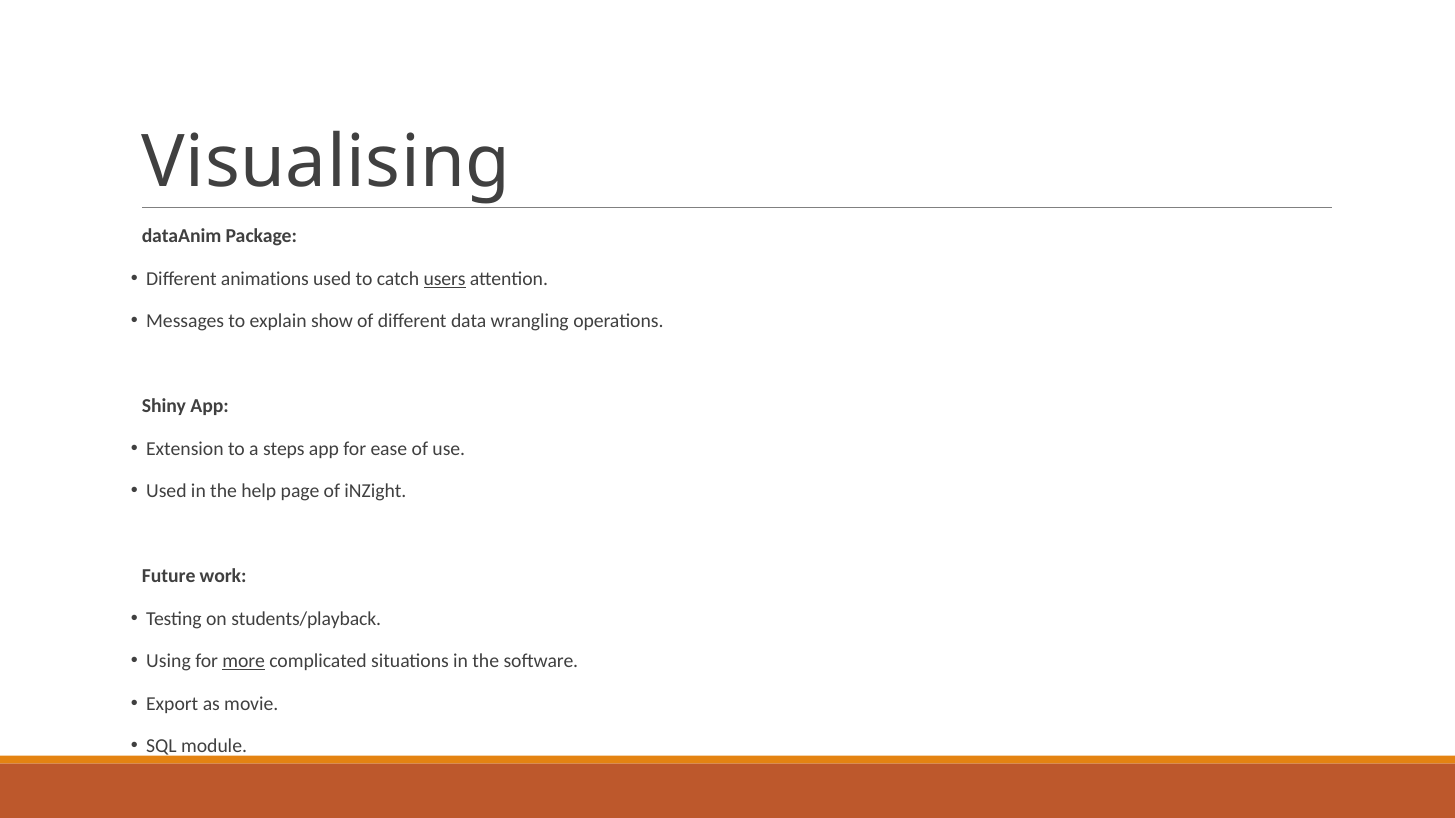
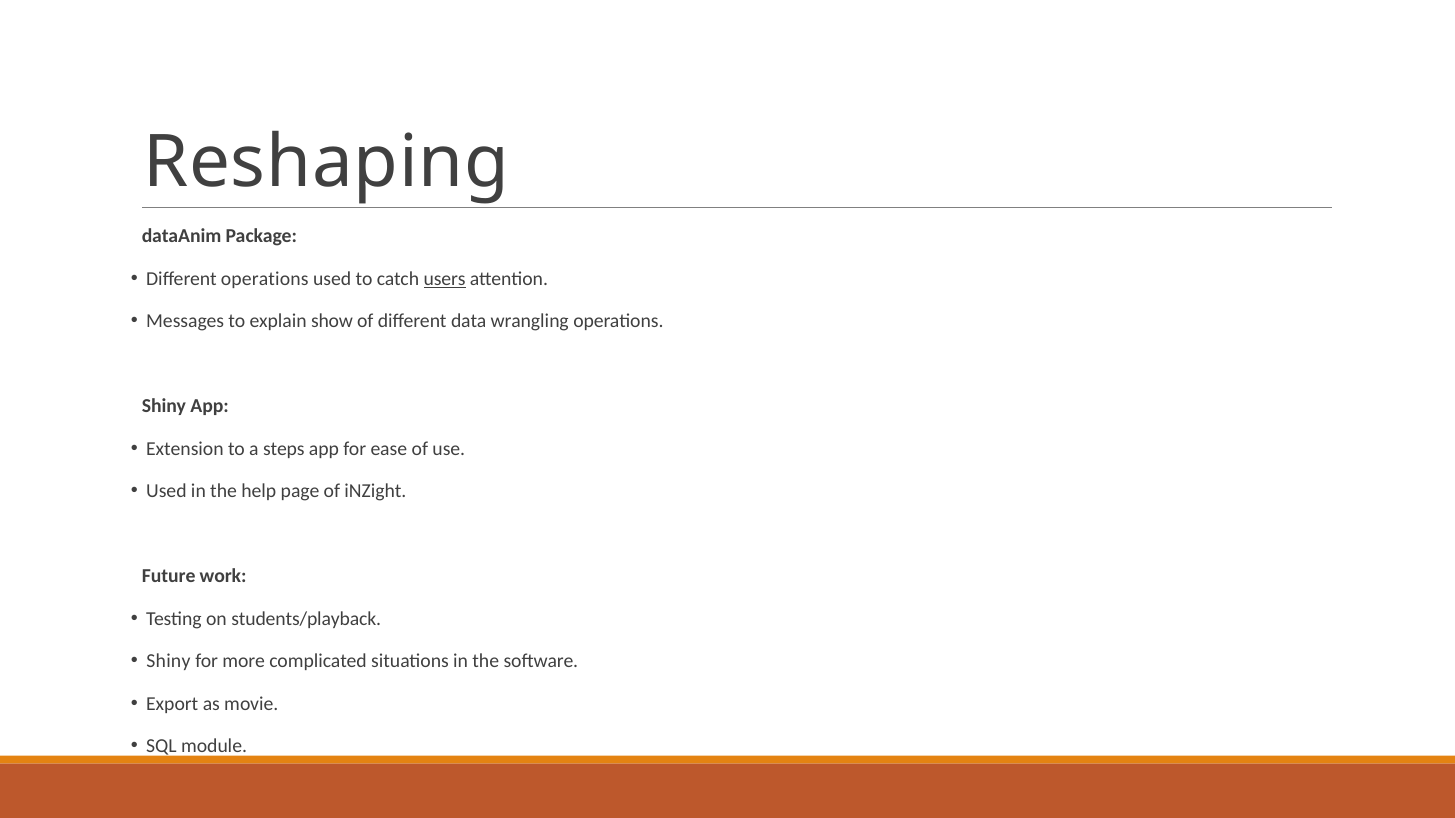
Visualising: Visualising -> Reshaping
Different animations: animations -> operations
Using at (169, 662): Using -> Shiny
more underline: present -> none
